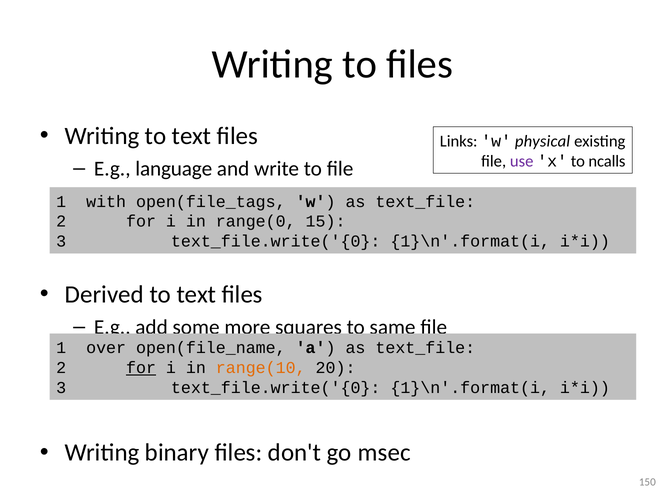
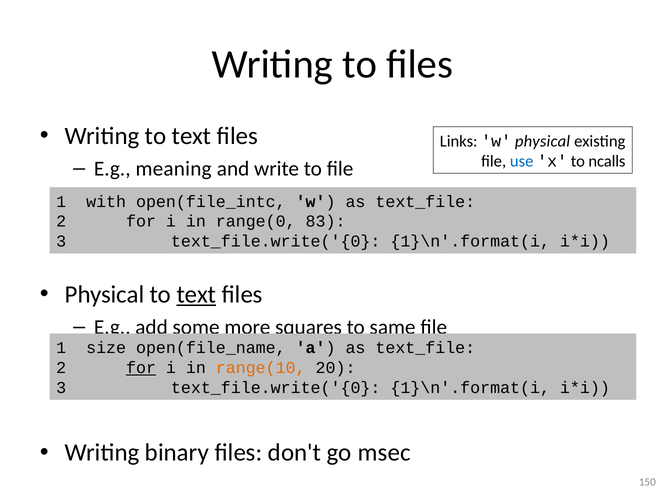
use colour: purple -> blue
language: language -> meaning
open(file_tags: open(file_tags -> open(file_intc
15: 15 -> 83
Derived at (104, 295): Derived -> Physical
text at (196, 295) underline: none -> present
over: over -> size
